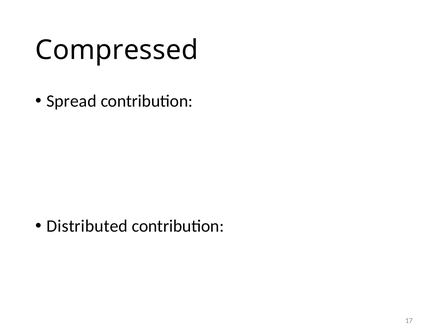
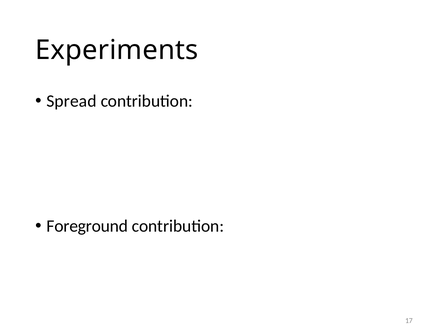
Compressed: Compressed -> Experiments
Distributed: Distributed -> Foreground
